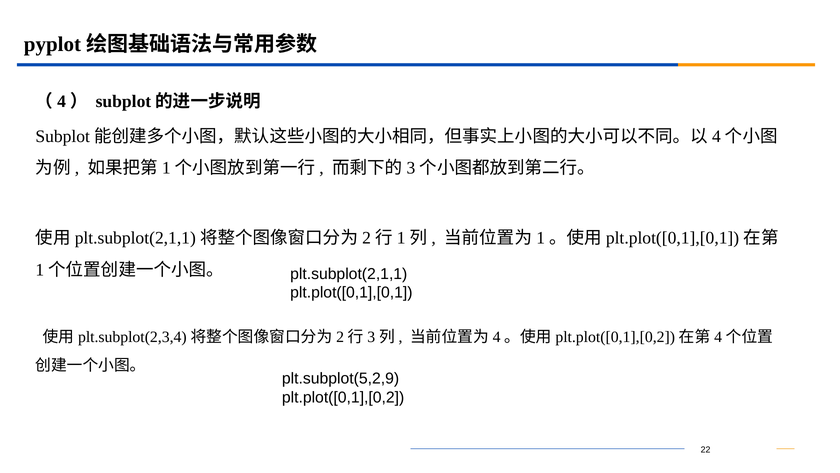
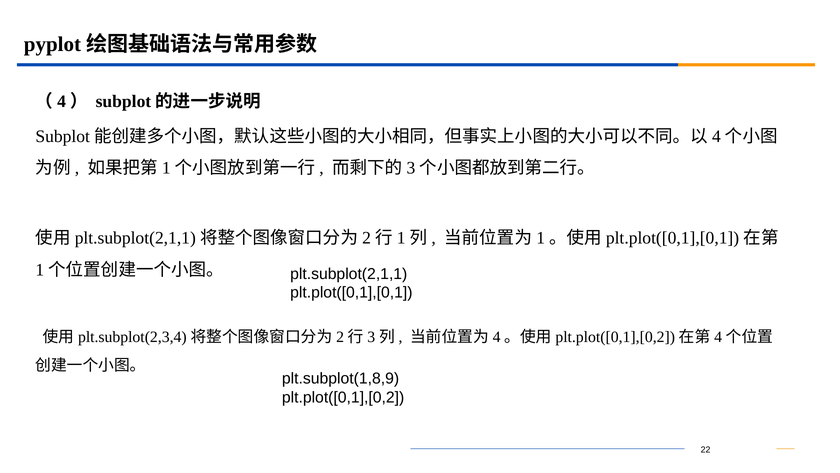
plt.subplot(5,2,9: plt.subplot(5,2,9 -> plt.subplot(1,8,9
